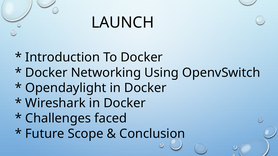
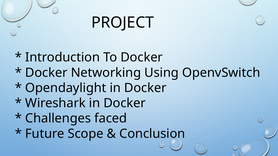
LAUNCH: LAUNCH -> PROJECT
